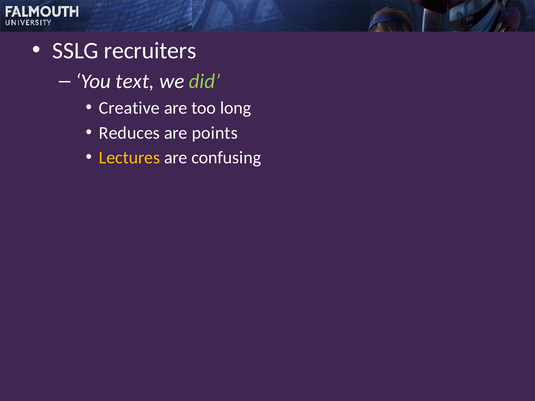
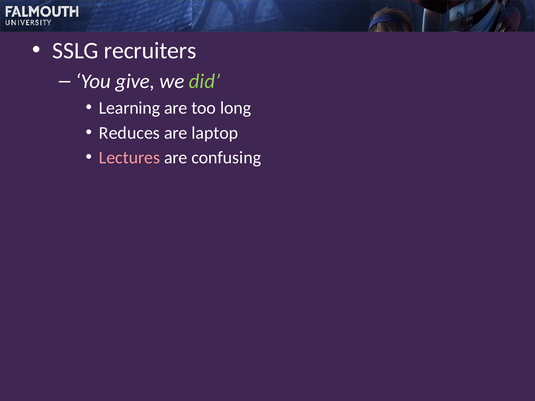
text: text -> give
Creative: Creative -> Learning
points: points -> laptop
Lectures colour: yellow -> pink
